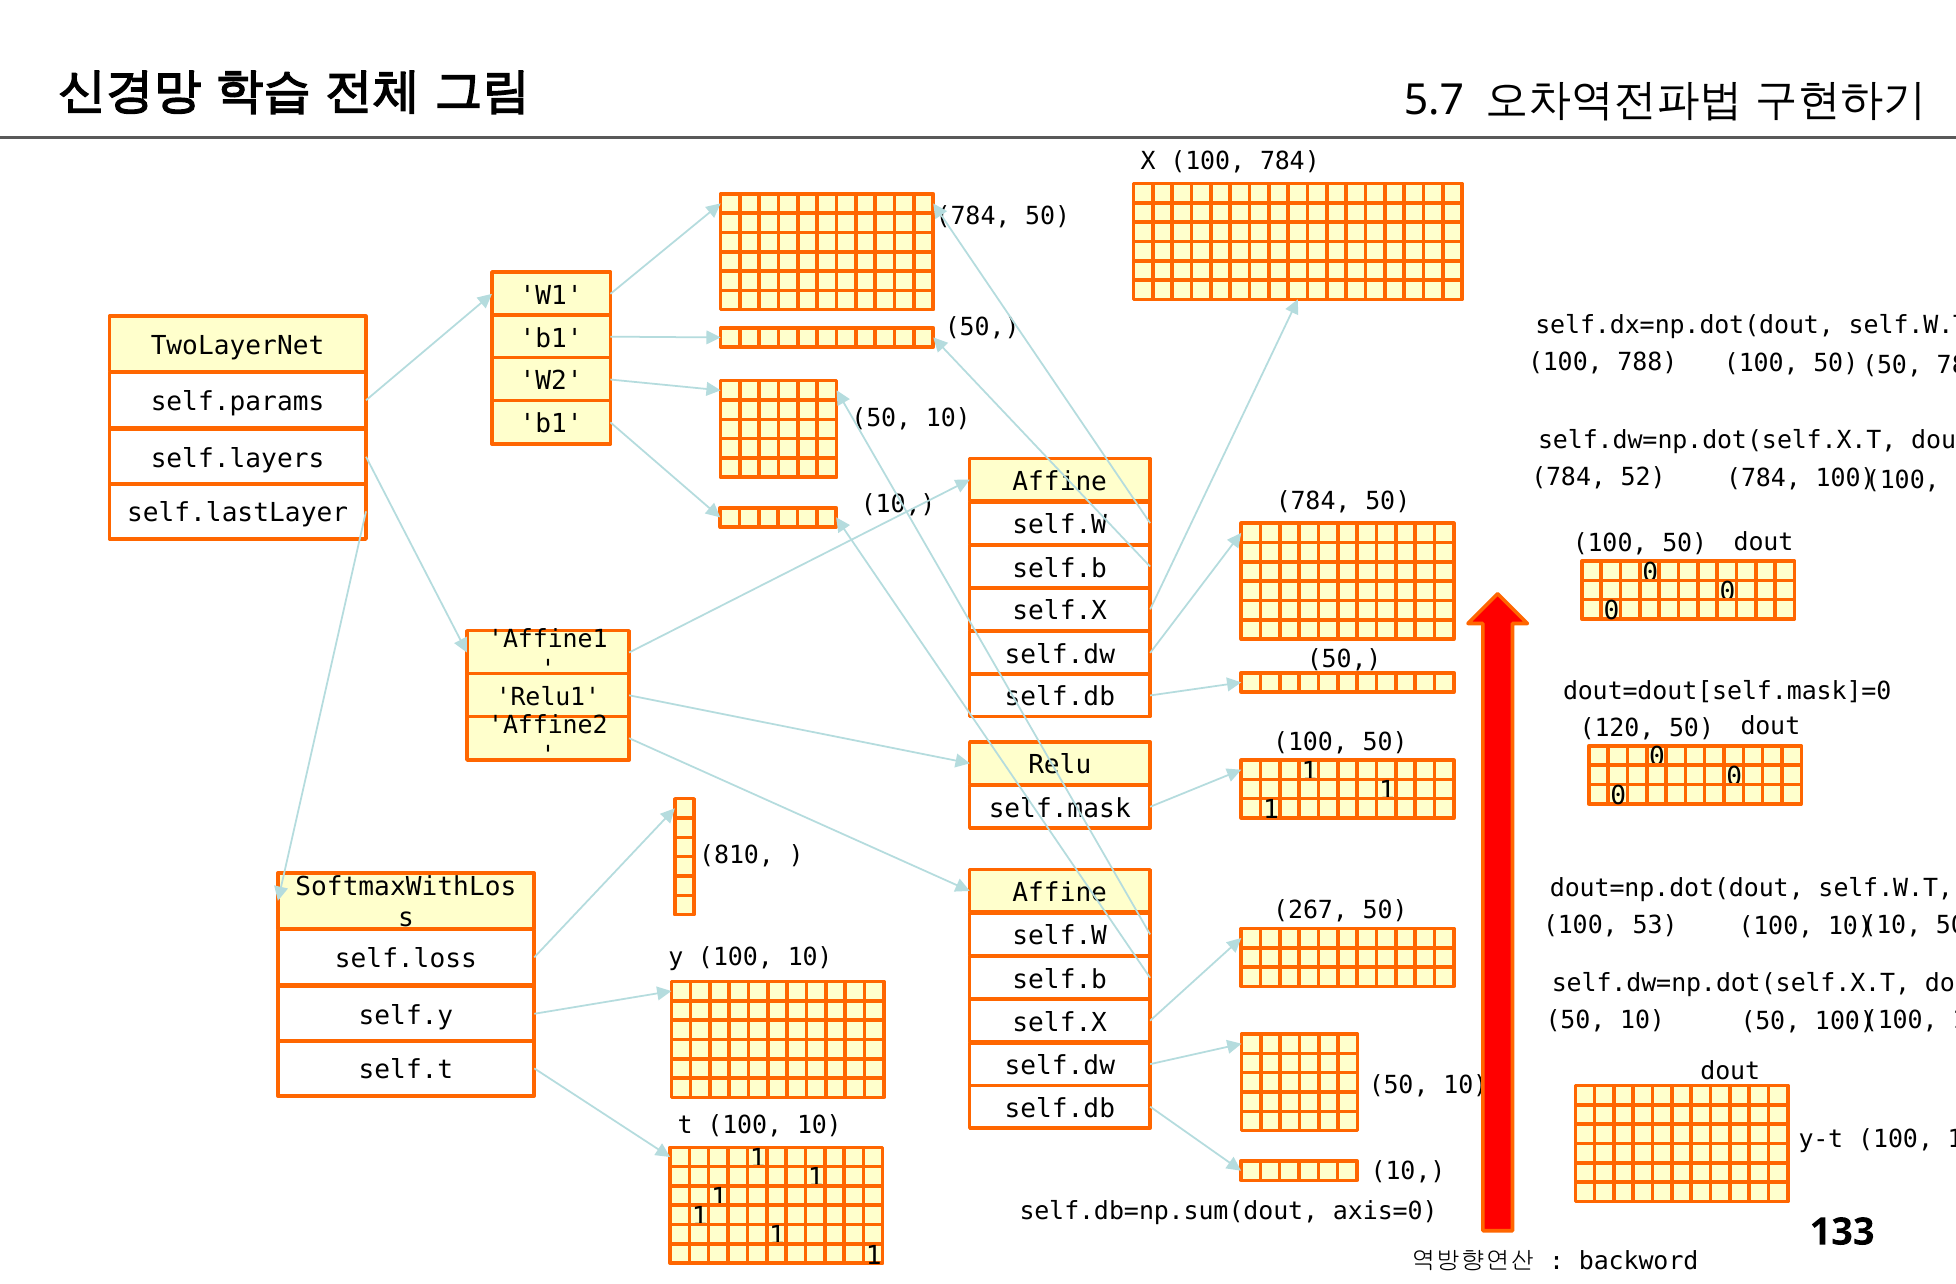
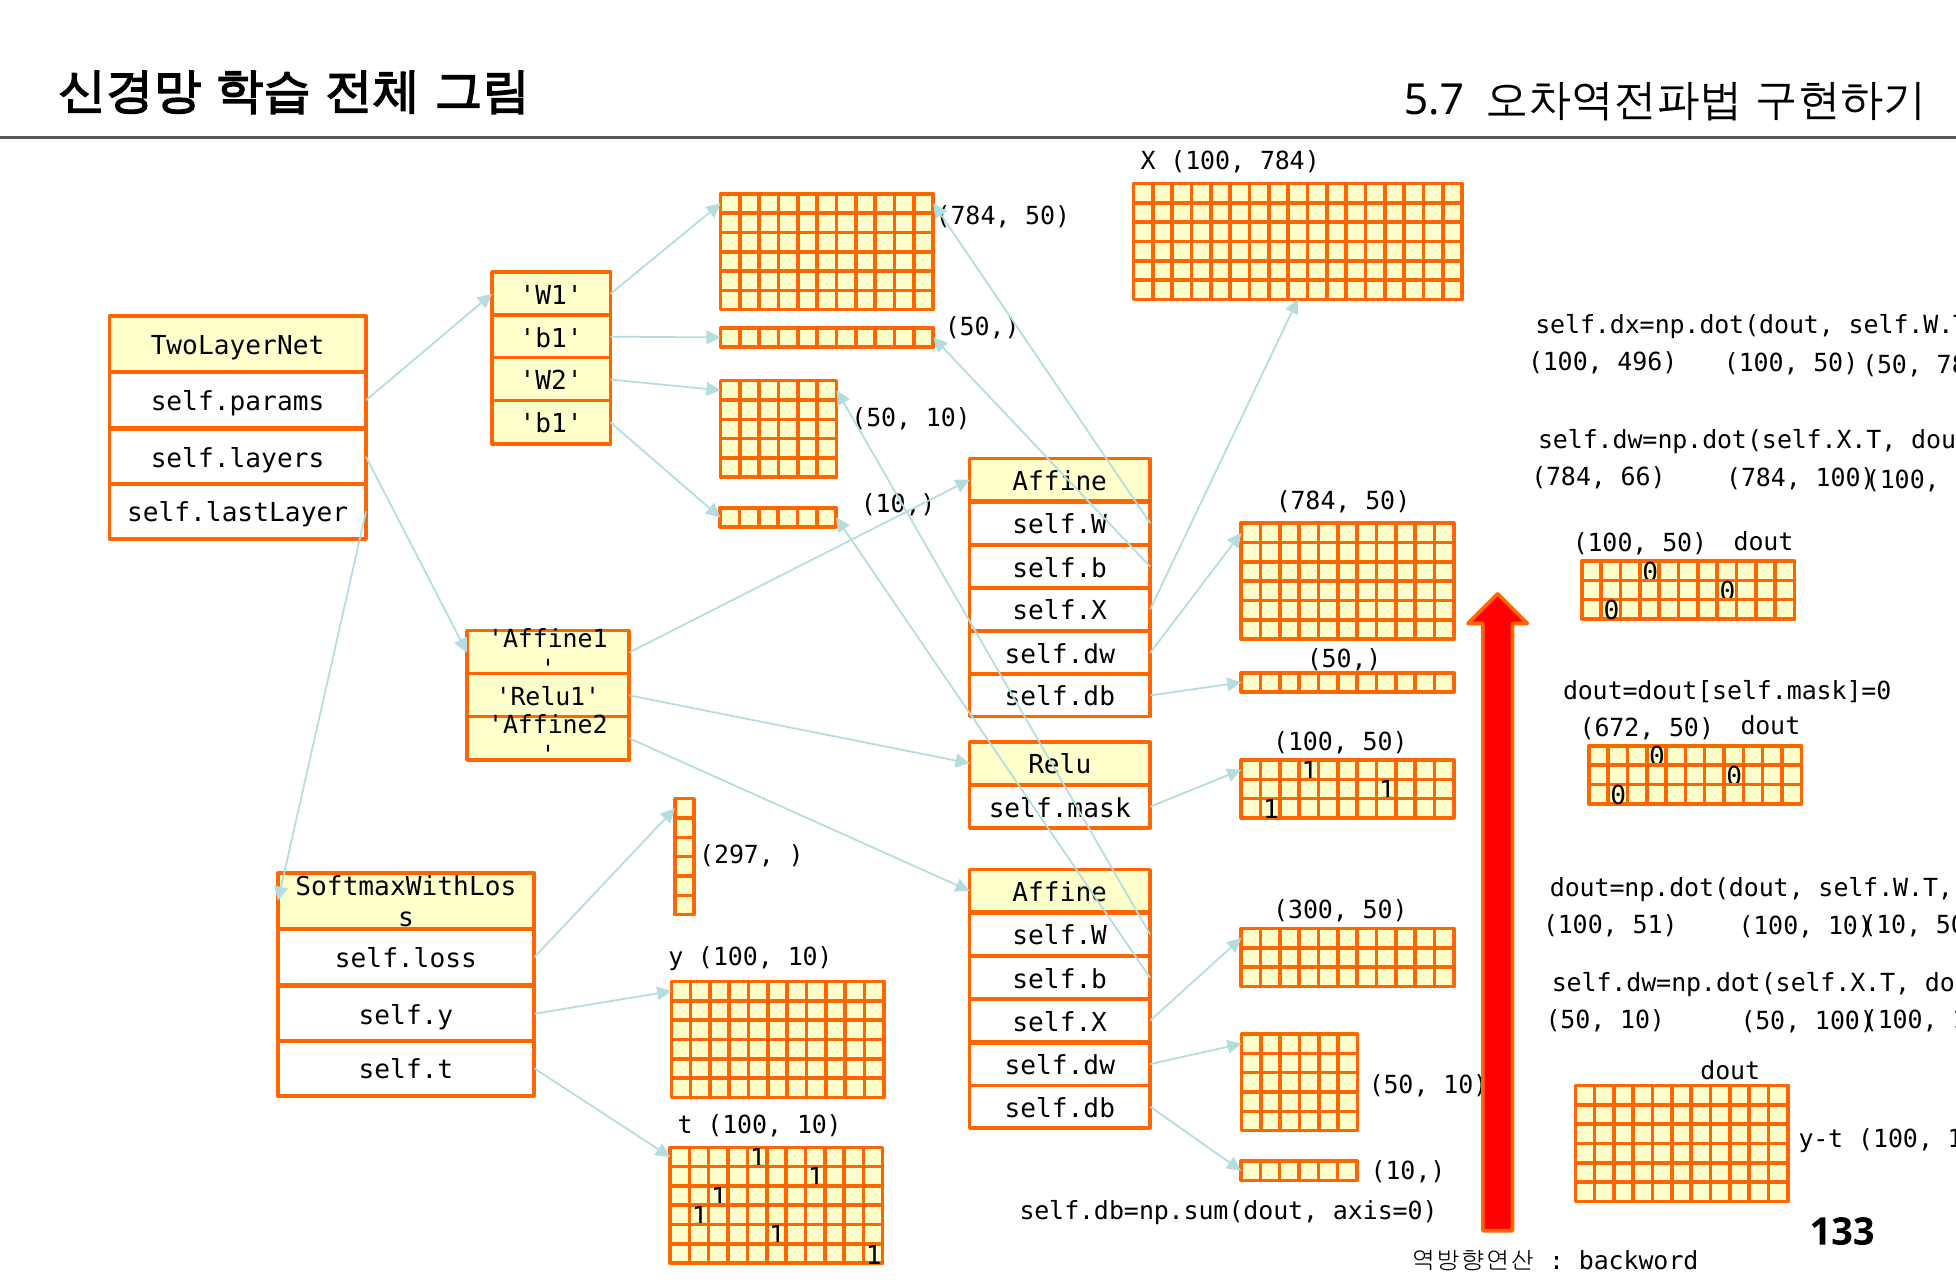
788: 788 -> 496
52: 52 -> 66
120: 120 -> 672
810: 810 -> 297
267: 267 -> 300
53: 53 -> 51
